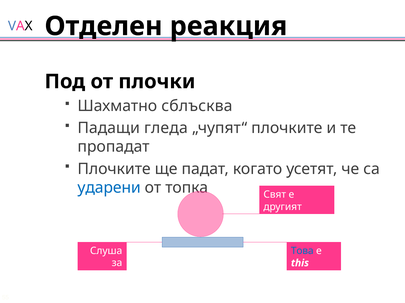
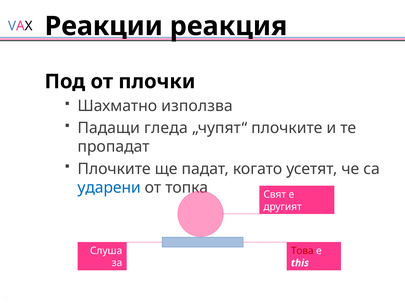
Отделен: Отделен -> Реакции
сблъсква: сблъсква -> използва
Това colour: blue -> red
